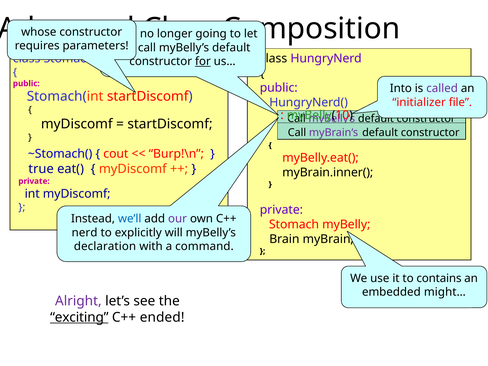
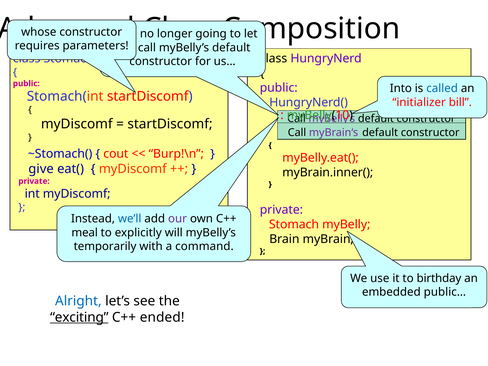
for underline: present -> none
called colour: purple -> blue
file: file -> bill
true: true -> give
nerd: nerd -> meal
declaration: declaration -> temporarily
contains: contains -> birthday
might…: might… -> public…
Alright colour: purple -> blue
